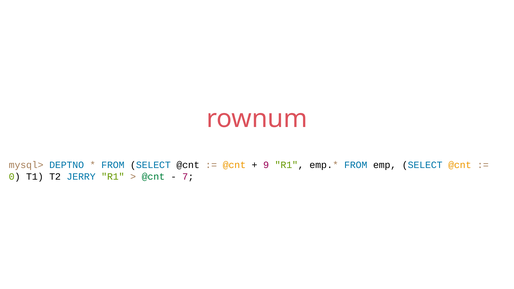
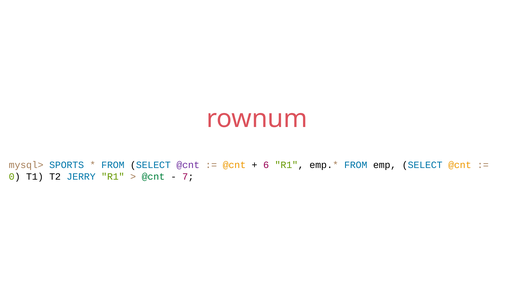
DEPTNO: DEPTNO -> SPORTS
@cnt at (188, 165) colour: black -> purple
9: 9 -> 6
